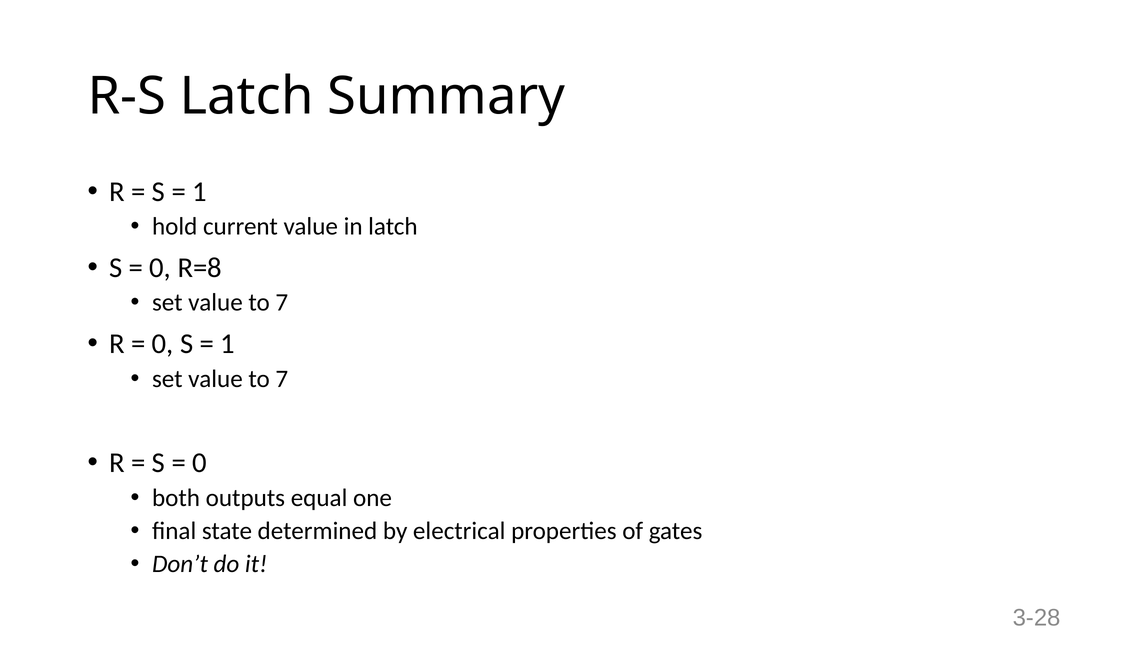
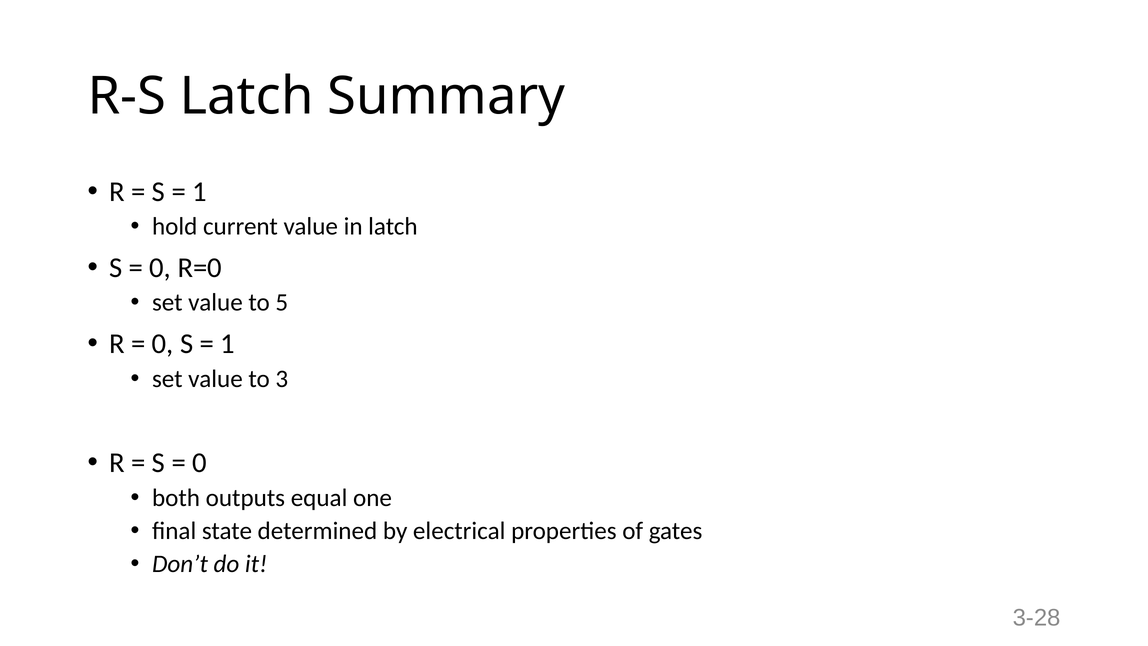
R=8: R=8 -> R=0
7 at (282, 303): 7 -> 5
7 at (282, 379): 7 -> 3
